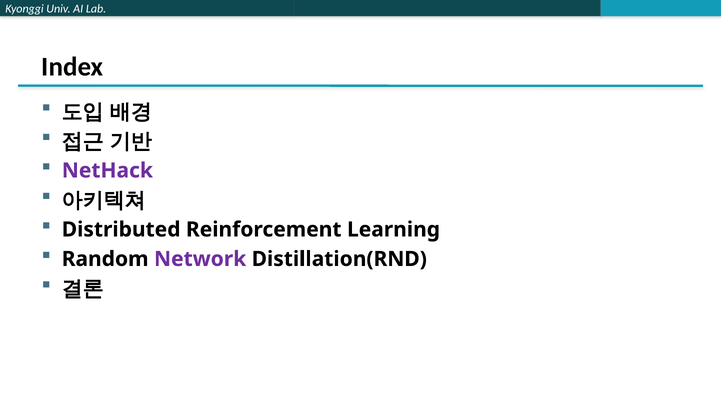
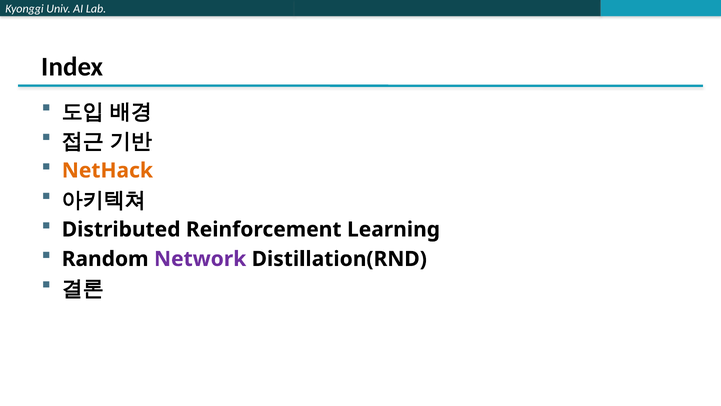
NetHack colour: purple -> orange
